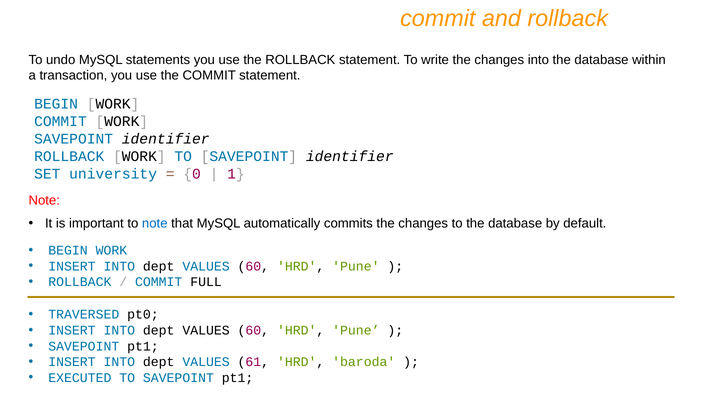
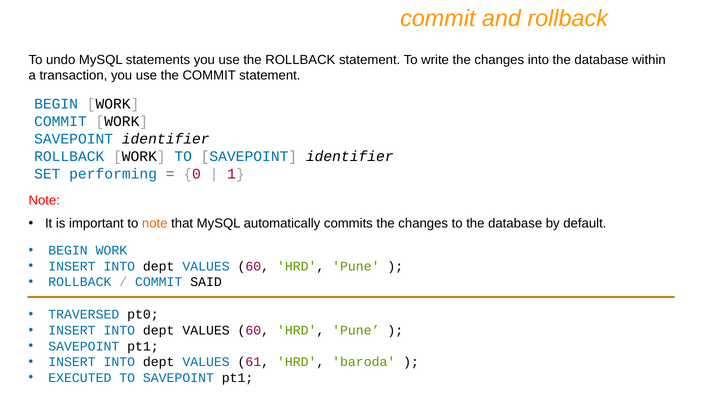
university: university -> performing
note at (155, 223) colour: blue -> orange
FULL: FULL -> SAID
